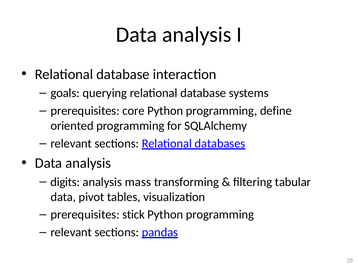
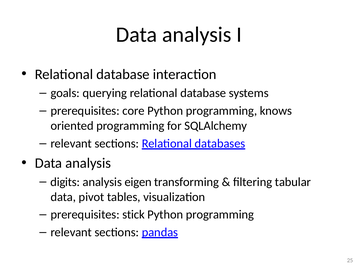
define: define -> knows
mass: mass -> eigen
